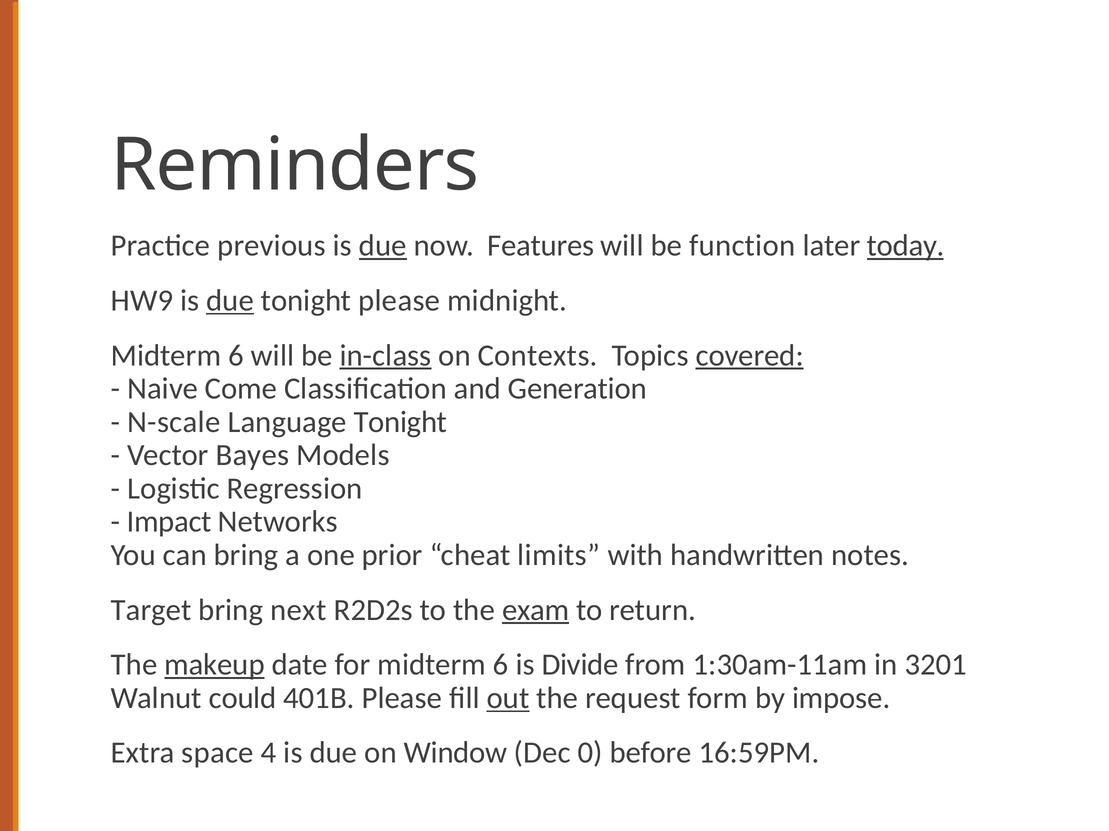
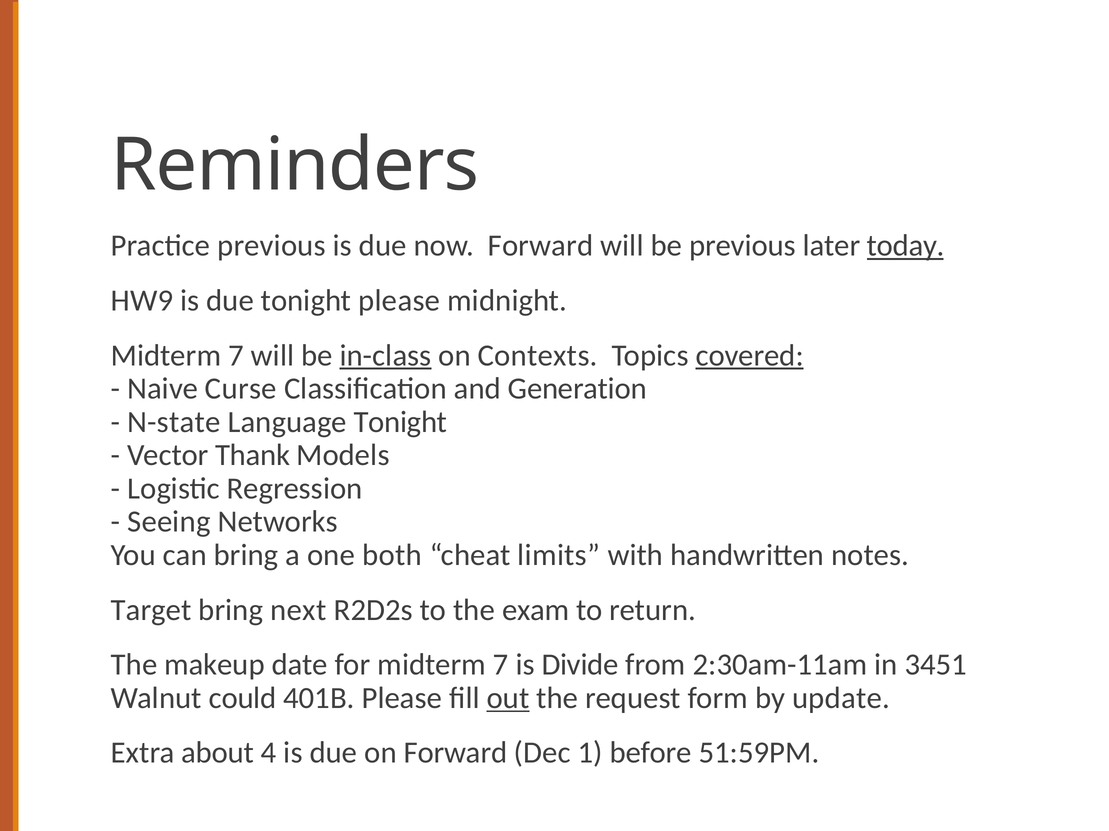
due at (383, 246) underline: present -> none
now Features: Features -> Forward
be function: function -> previous
due at (230, 301) underline: present -> none
6 at (236, 356): 6 -> 7
Come: Come -> Curse
N-scale: N-scale -> N-state
Bayes: Bayes -> Thank
Impact: Impact -> Seeing
prior: prior -> both
exam underline: present -> none
makeup underline: present -> none
for midterm 6: 6 -> 7
1:30am-11am: 1:30am-11am -> 2:30am-11am
3201: 3201 -> 3451
impose: impose -> update
space: space -> about
on Window: Window -> Forward
0: 0 -> 1
16:59PM: 16:59PM -> 51:59PM
